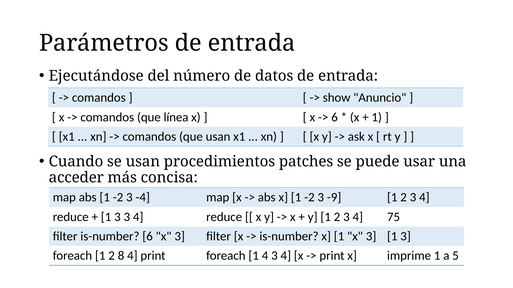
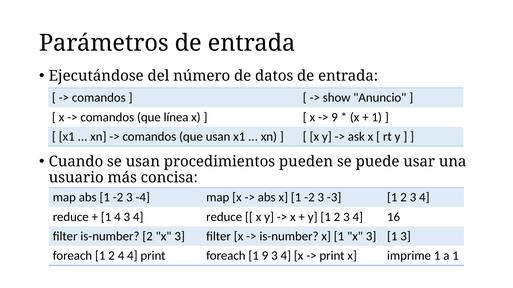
6 at (335, 117): 6 -> 9
patches: patches -> pueden
acceder: acceder -> usuario
-9: -9 -> -3
3 at (117, 217): 3 -> 4
75: 75 -> 16
is-number 6: 6 -> 2
2 8: 8 -> 4
1 4: 4 -> 9
a 5: 5 -> 1
